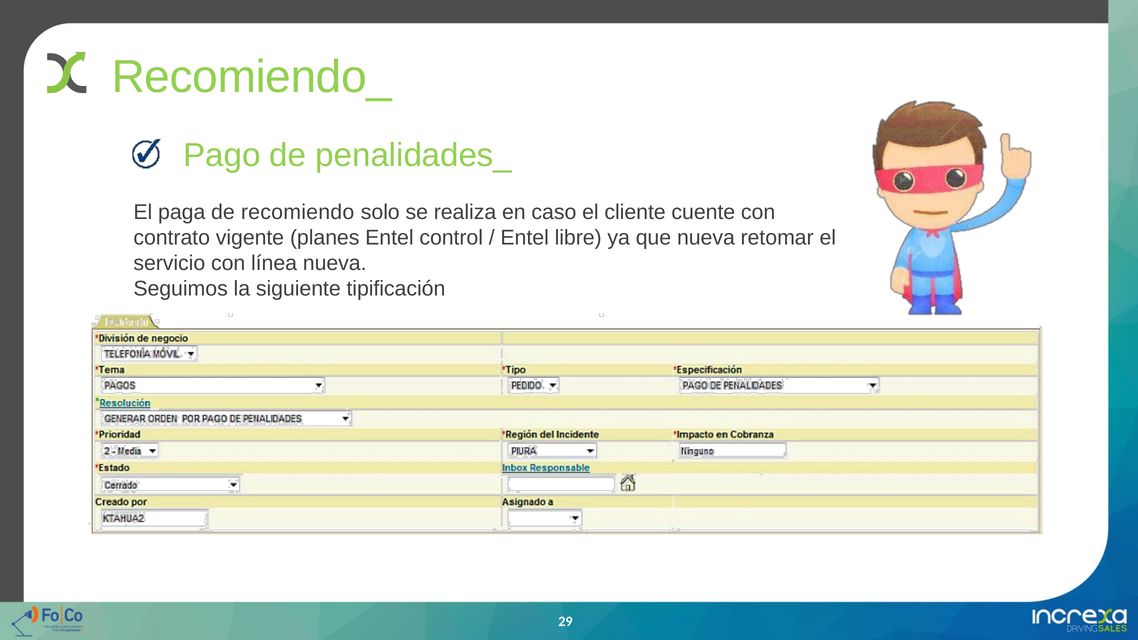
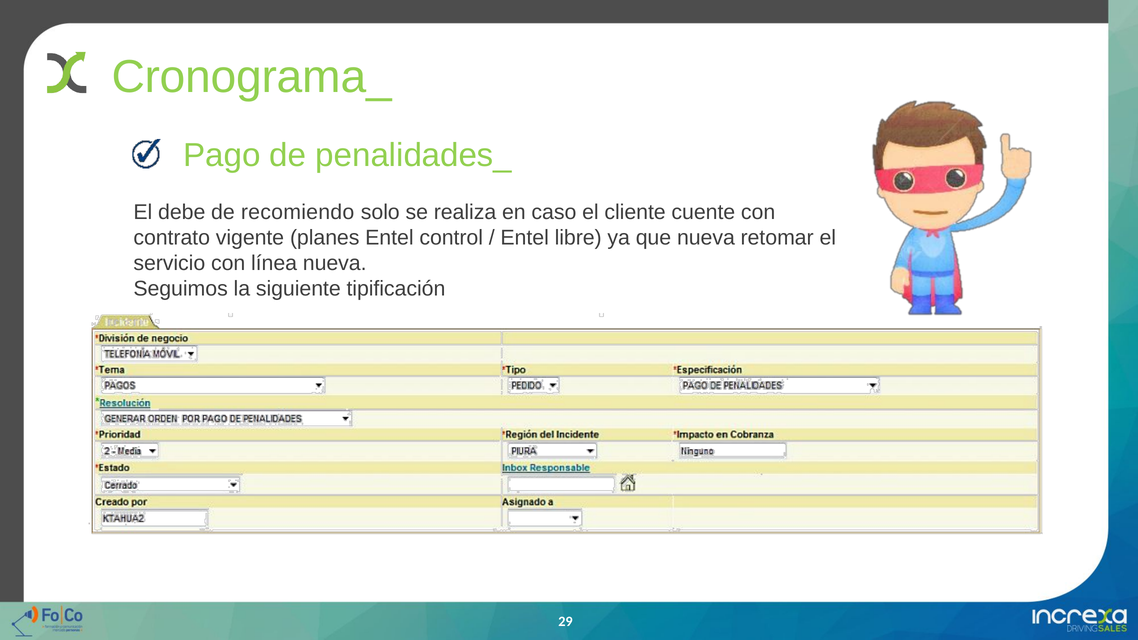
Recomiendo_: Recomiendo_ -> Cronograma_
paga: paga -> debe
